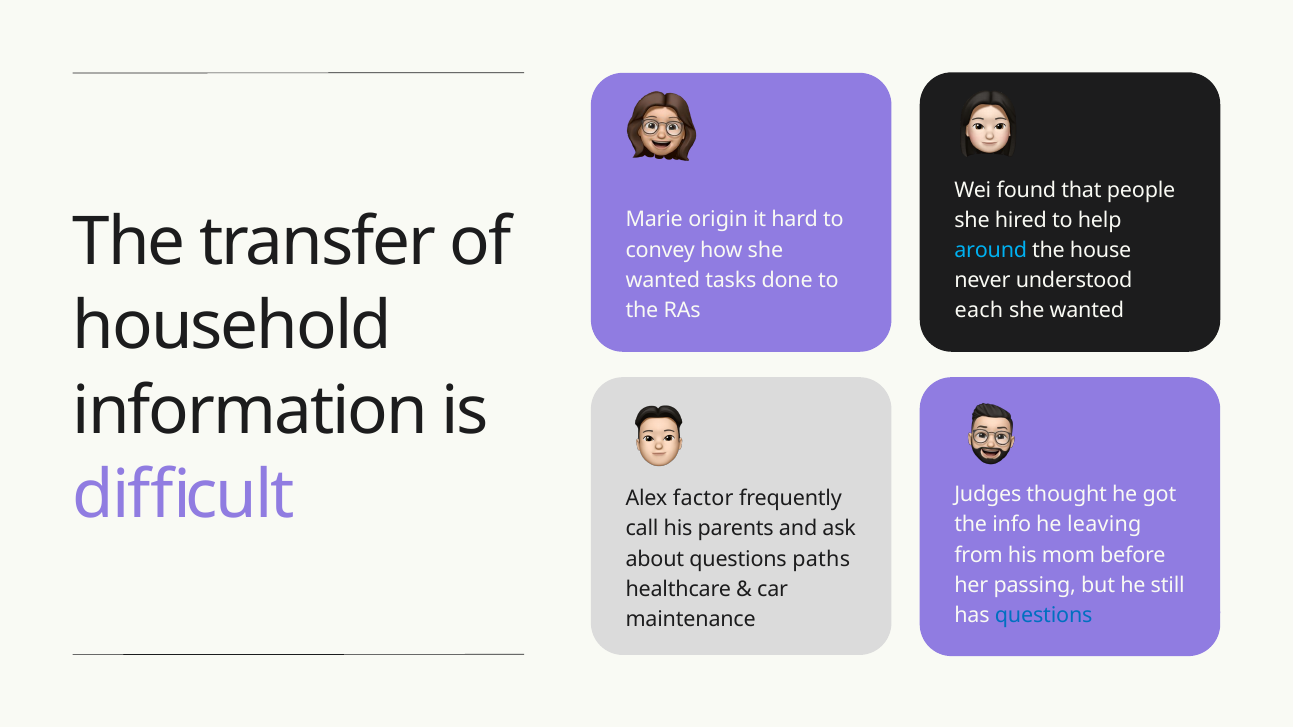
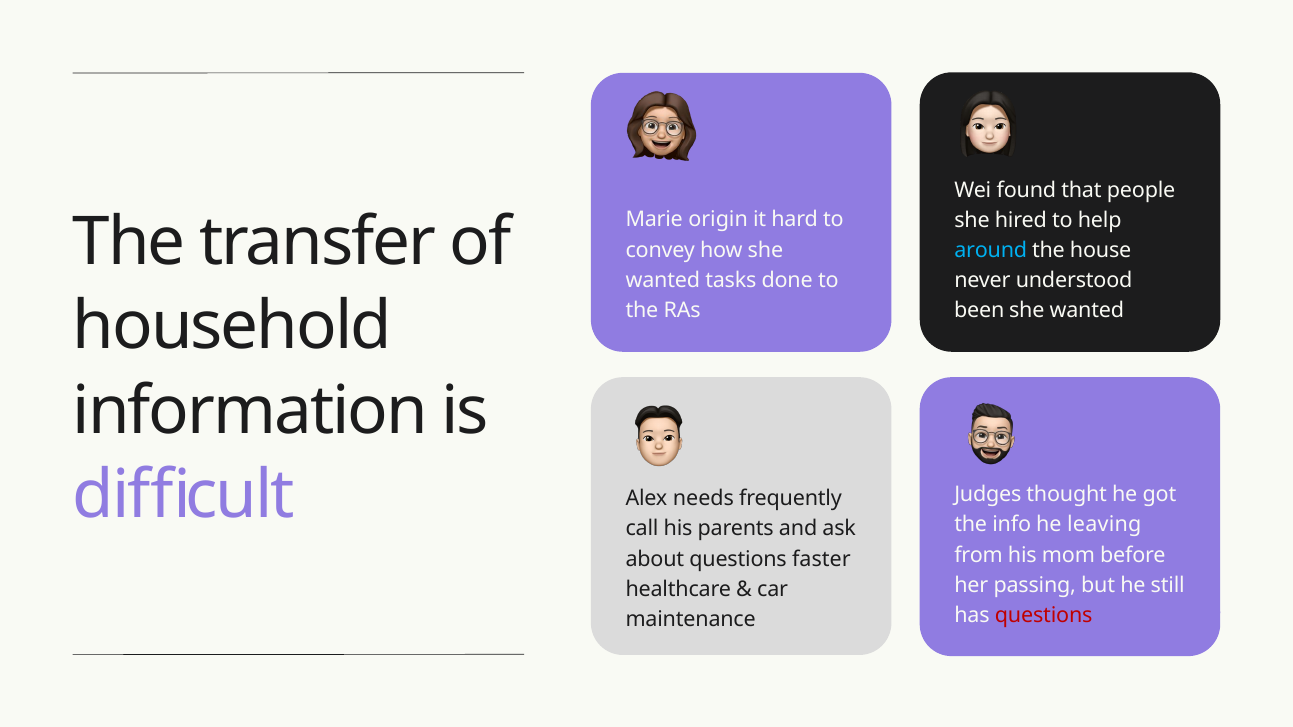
each: each -> been
factor: factor -> needs
paths: paths -> faster
questions at (1044, 615) colour: blue -> red
